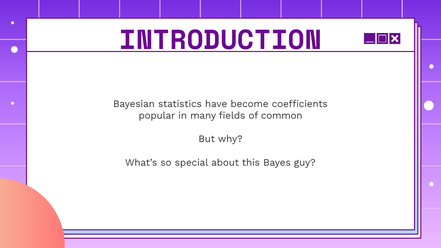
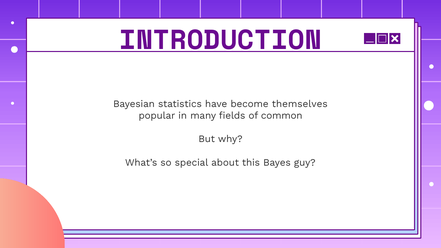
coefficients: coefficients -> themselves
